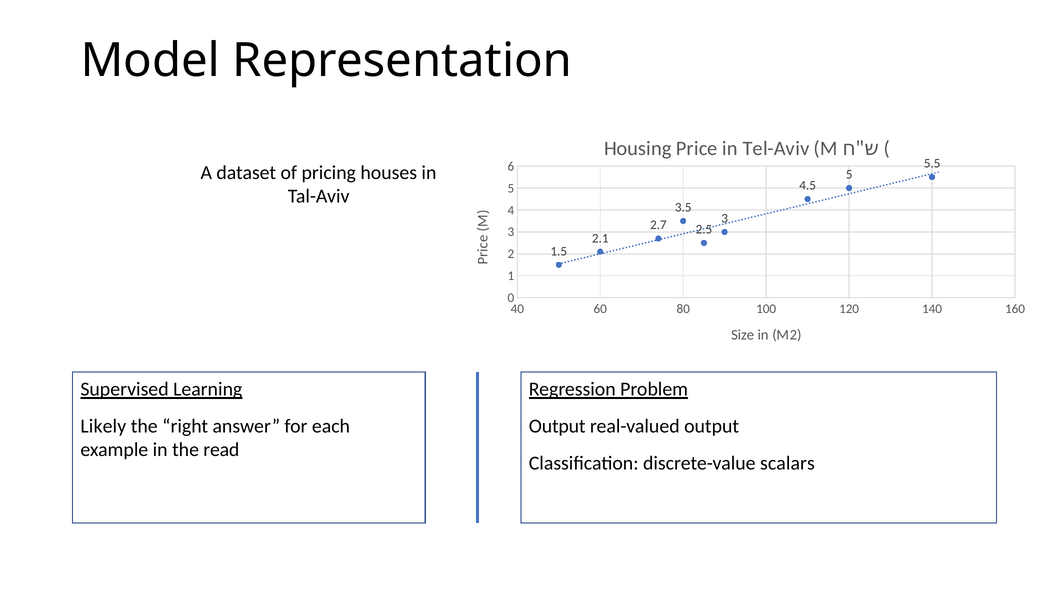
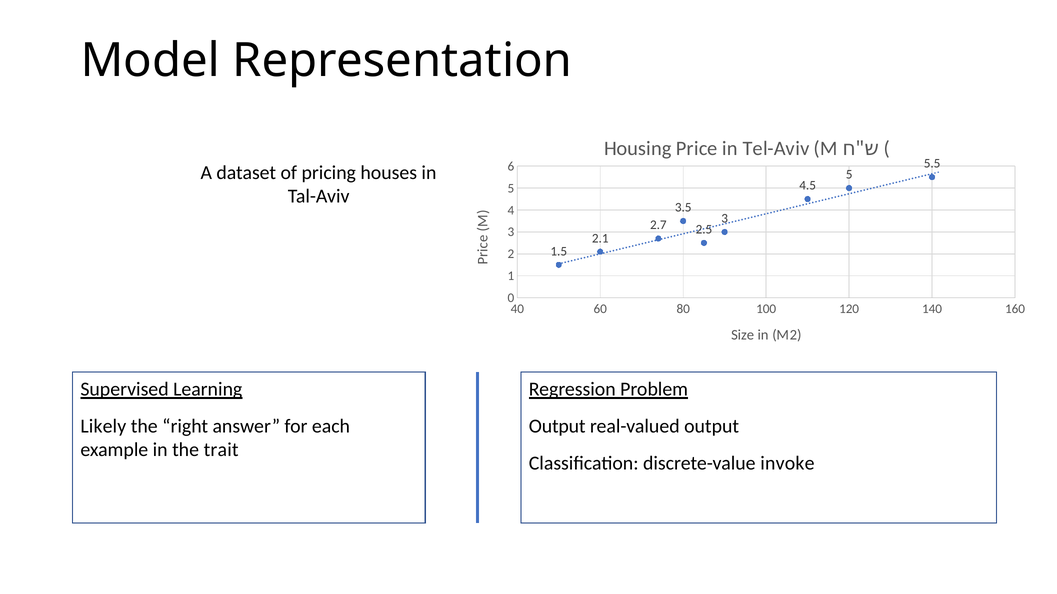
read: read -> trait
scalars: scalars -> invoke
